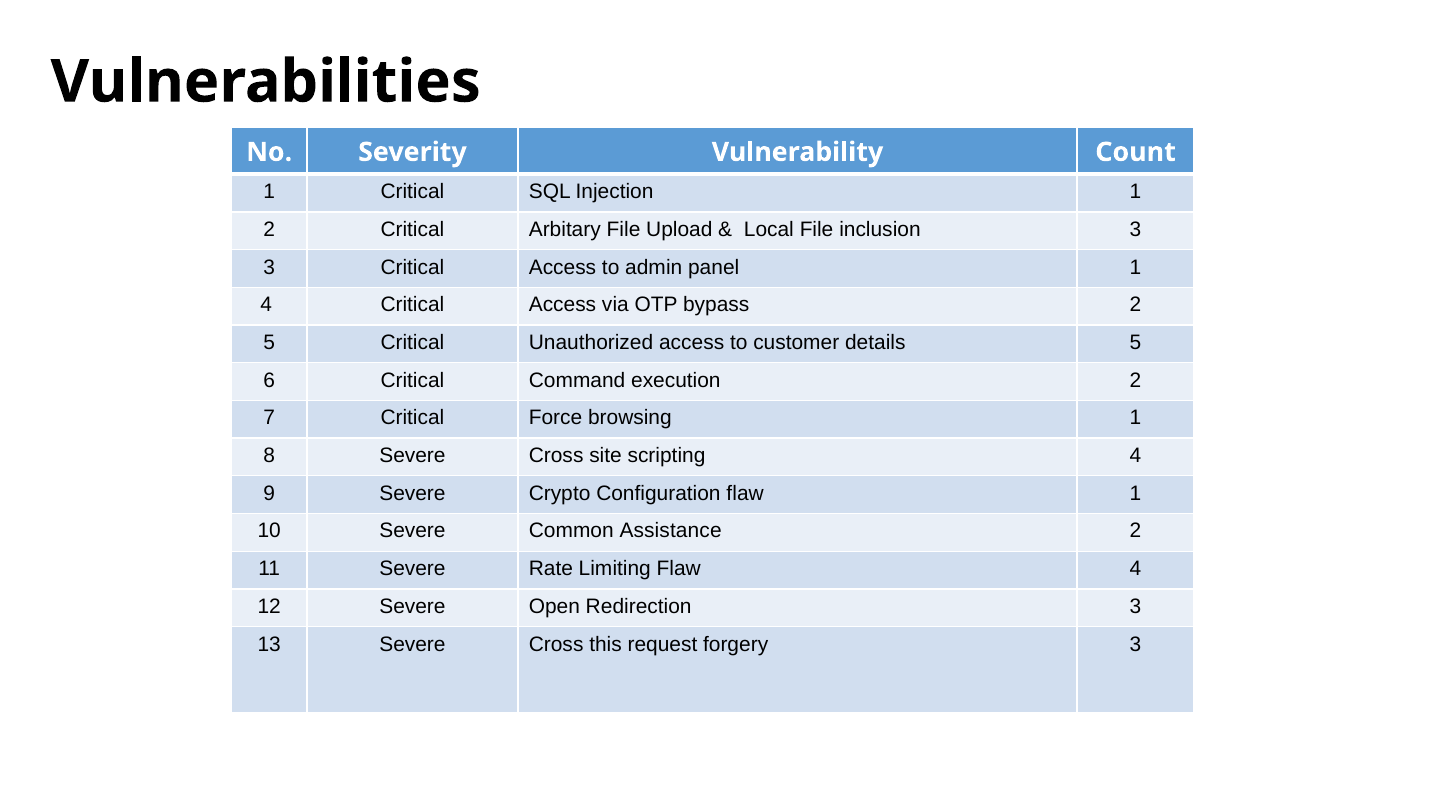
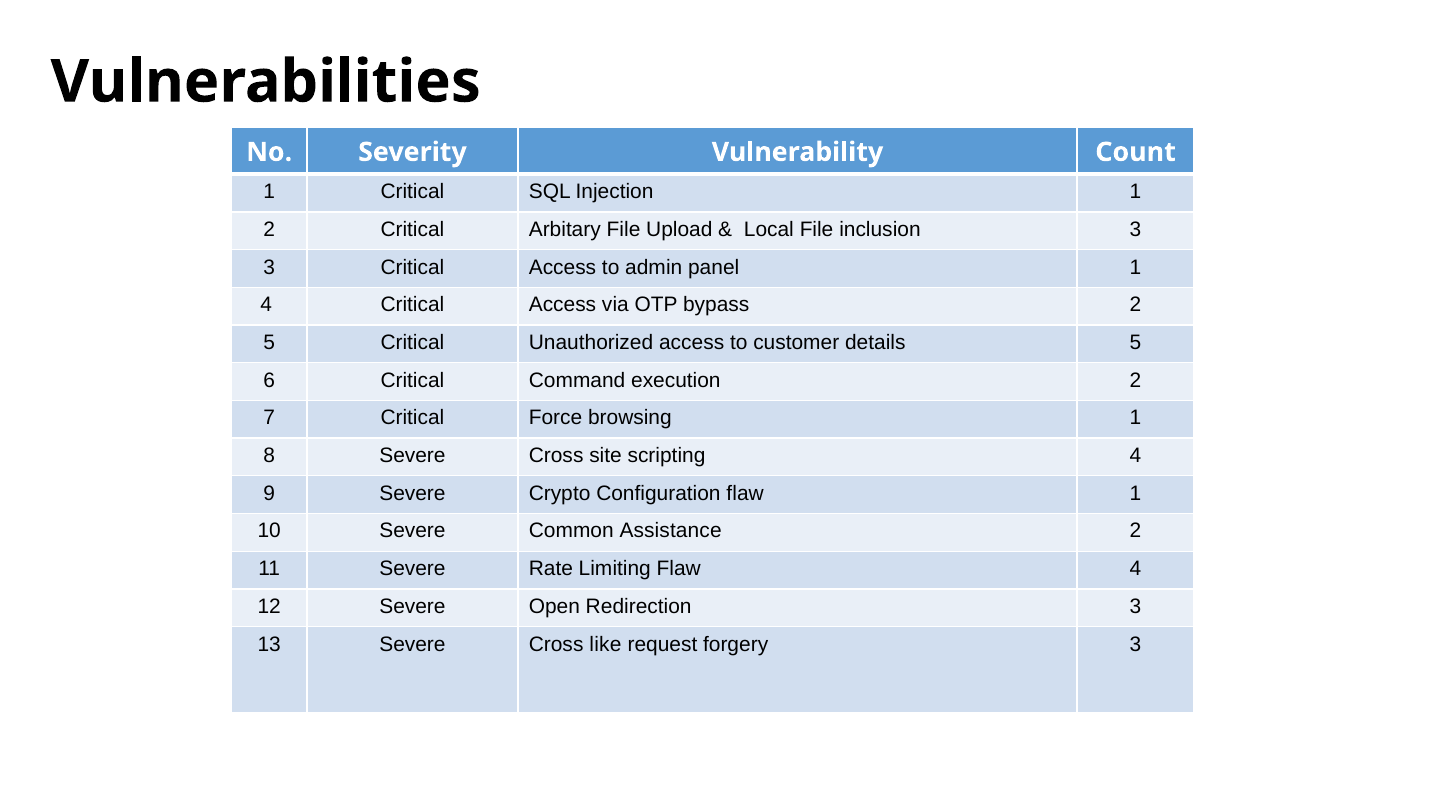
this: this -> like
